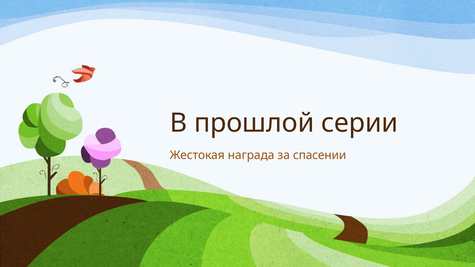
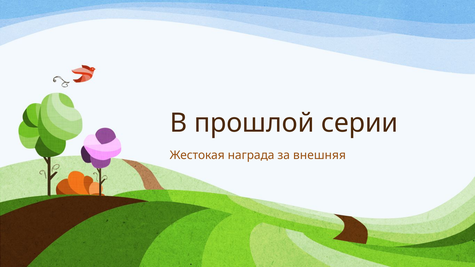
спасении: спасении -> внешняя
